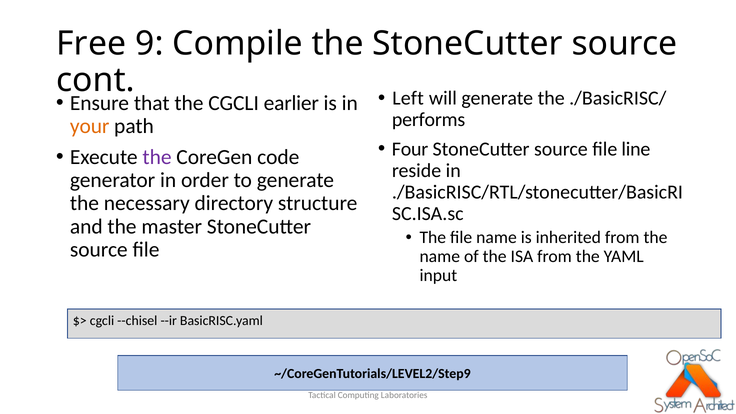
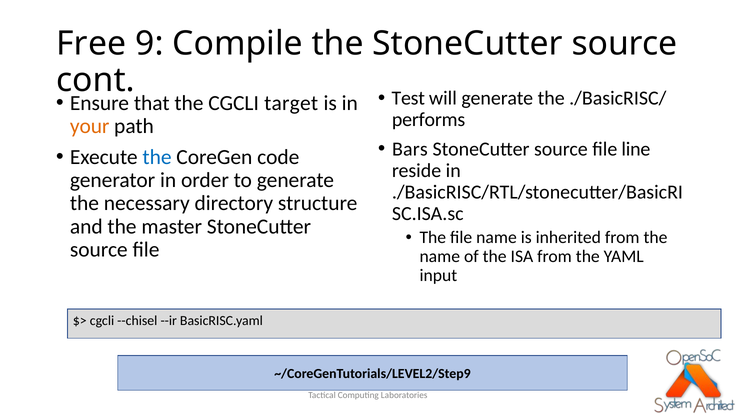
Left: Left -> Test
earlier: earlier -> target
Four: Four -> Bars
the at (157, 157) colour: purple -> blue
